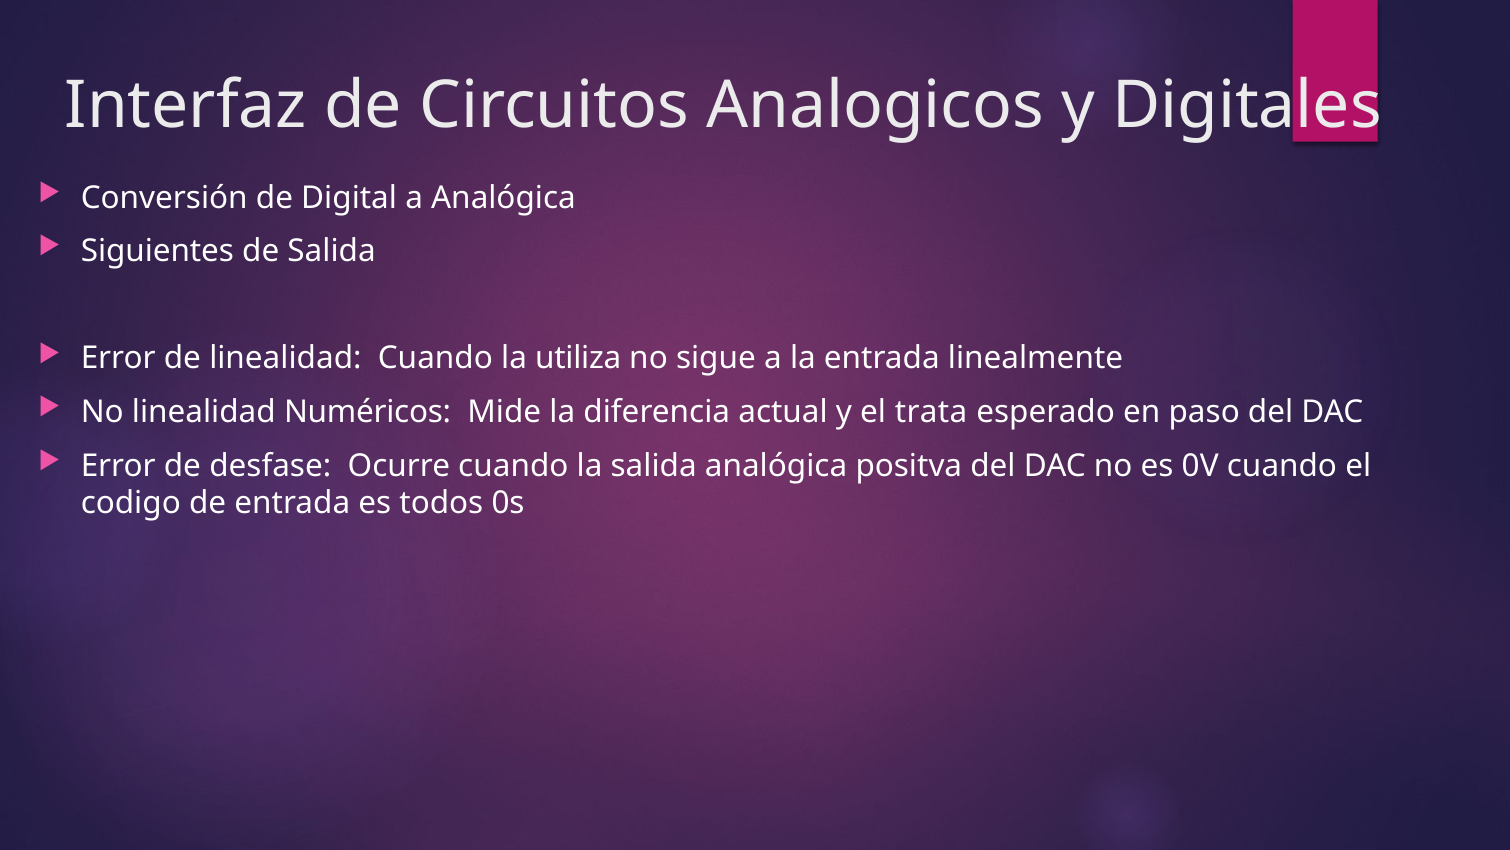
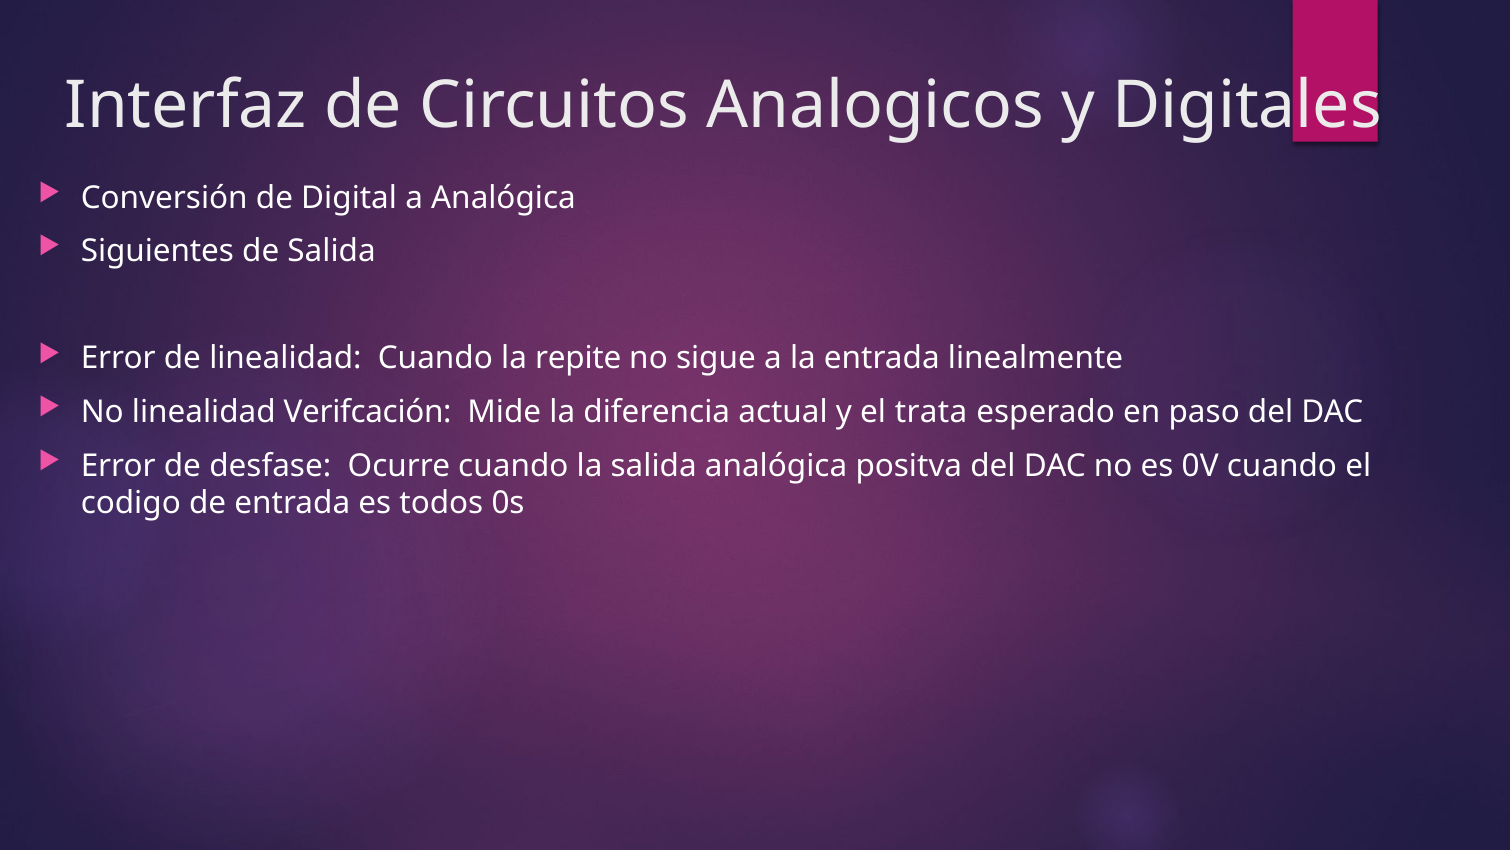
utiliza: utiliza -> repite
Numéricos: Numéricos -> Verifcación
